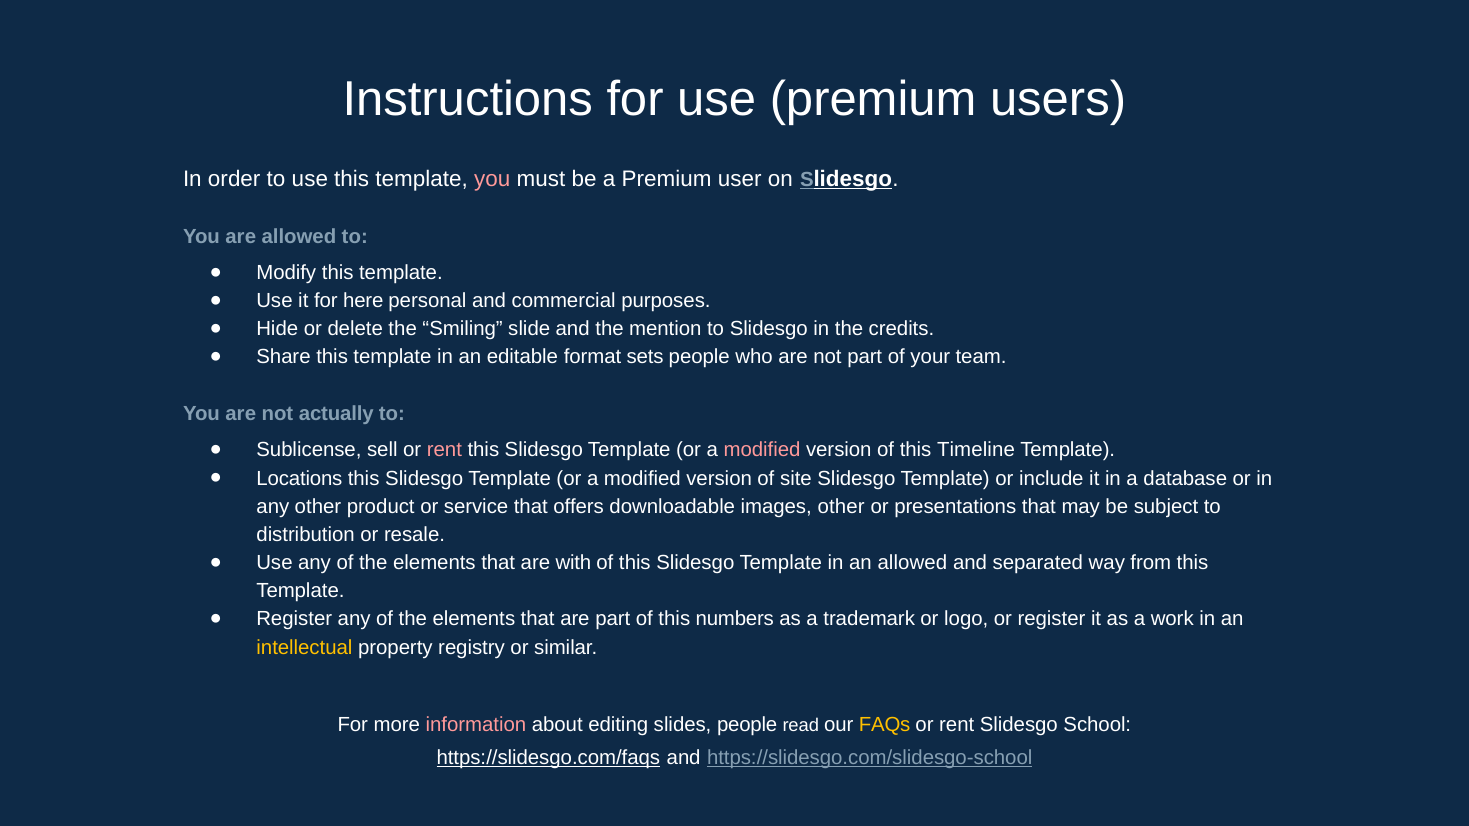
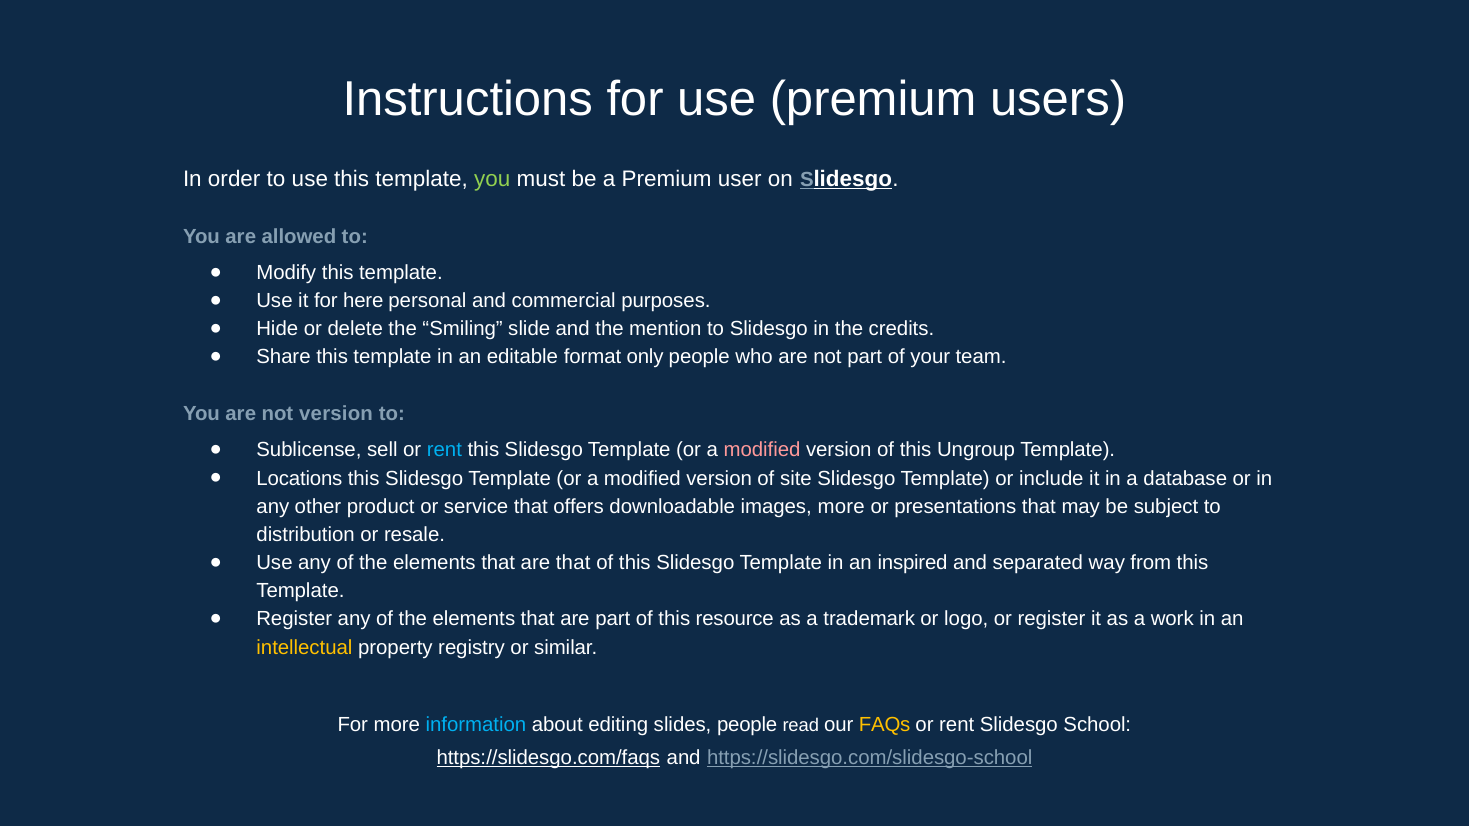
you at (492, 179) colour: pink -> light green
sets: sets -> only
not actually: actually -> version
rent at (444, 450) colour: pink -> light blue
Timeline: Timeline -> Ungroup
images other: other -> more
are with: with -> that
an allowed: allowed -> inspired
numbers: numbers -> resource
information colour: pink -> light blue
